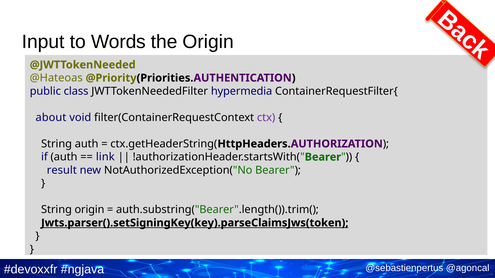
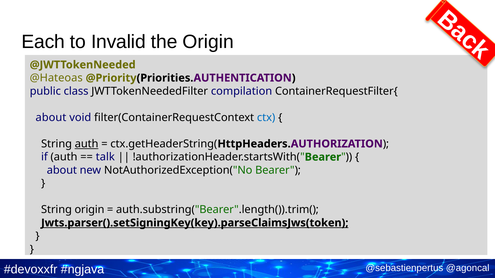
Input: Input -> Each
Words: Words -> Invalid
hypermedia: hypermedia -> compilation
ctx colour: purple -> blue
auth at (87, 144) underline: none -> present
link: link -> talk
result at (62, 170): result -> about
